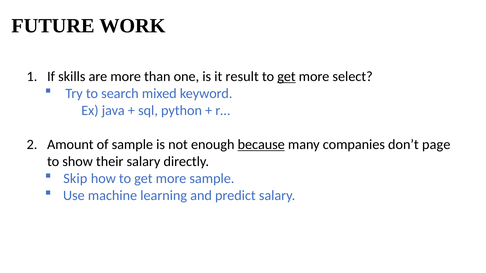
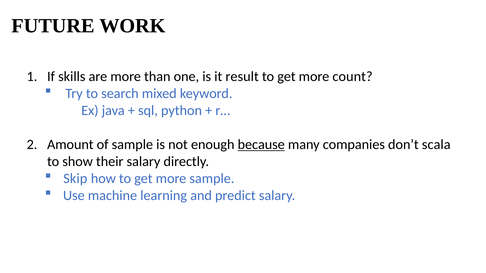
get at (286, 77) underline: present -> none
select: select -> count
page: page -> scala
